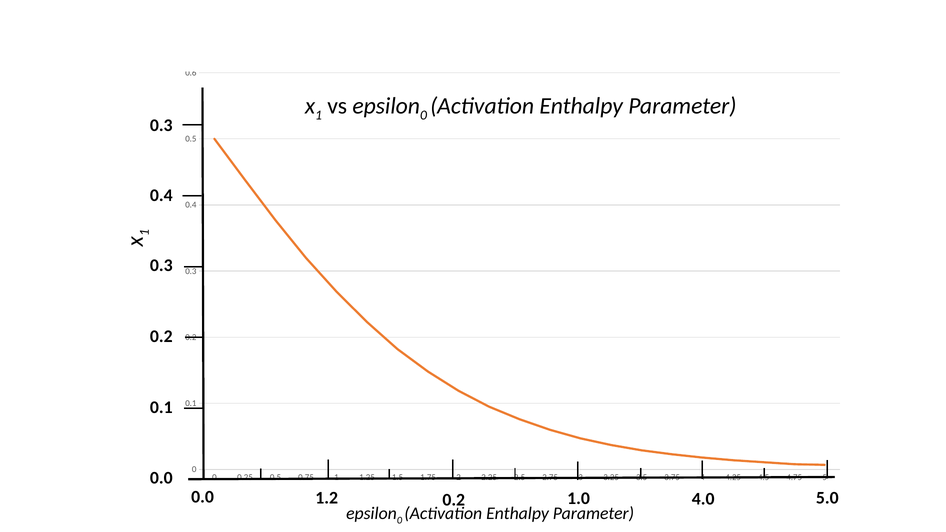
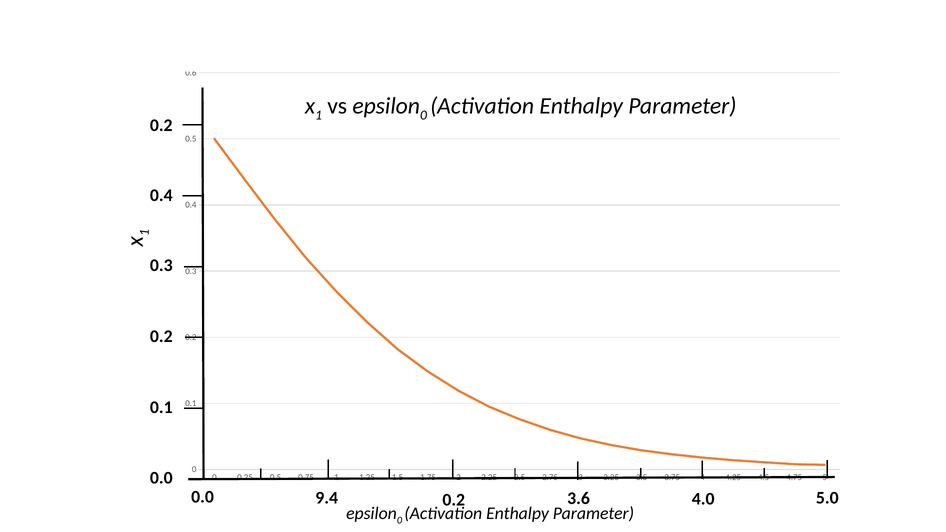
0.3 at (161, 125): 0.3 -> 0.2
1.2: 1.2 -> 9.4
1.0: 1.0 -> 3.6
